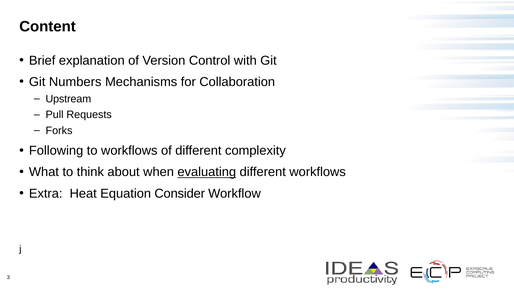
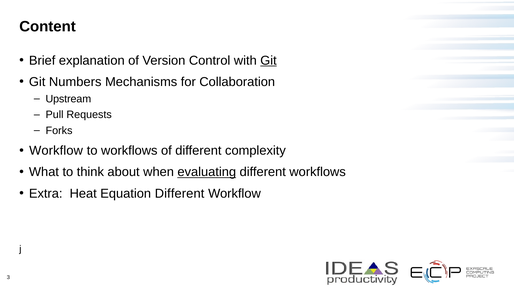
Git at (268, 61) underline: none -> present
Following at (56, 151): Following -> Workflow
Equation Consider: Consider -> Different
